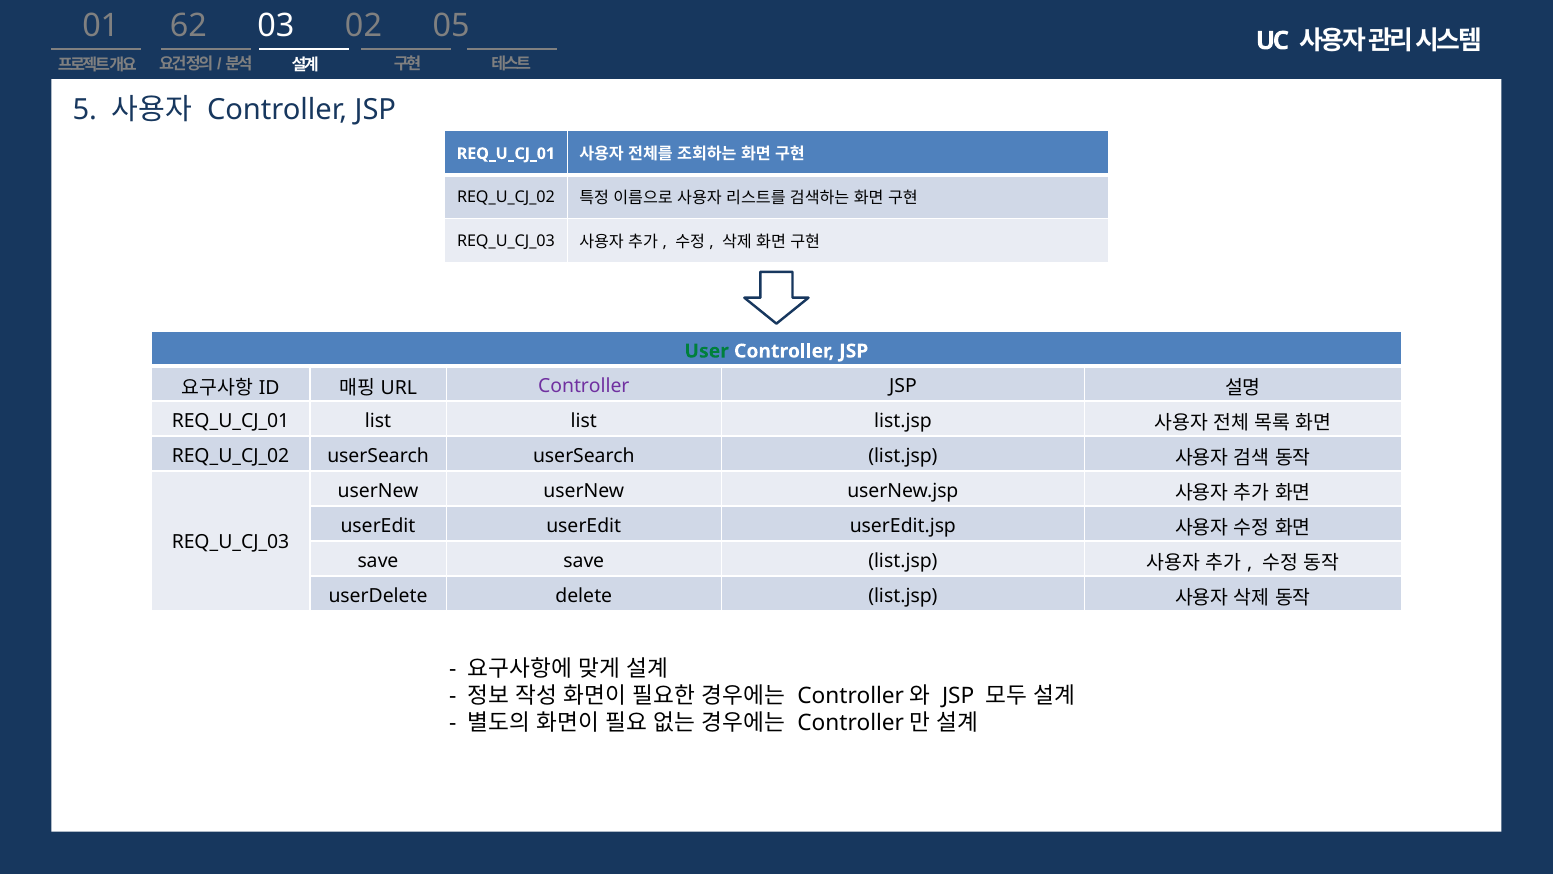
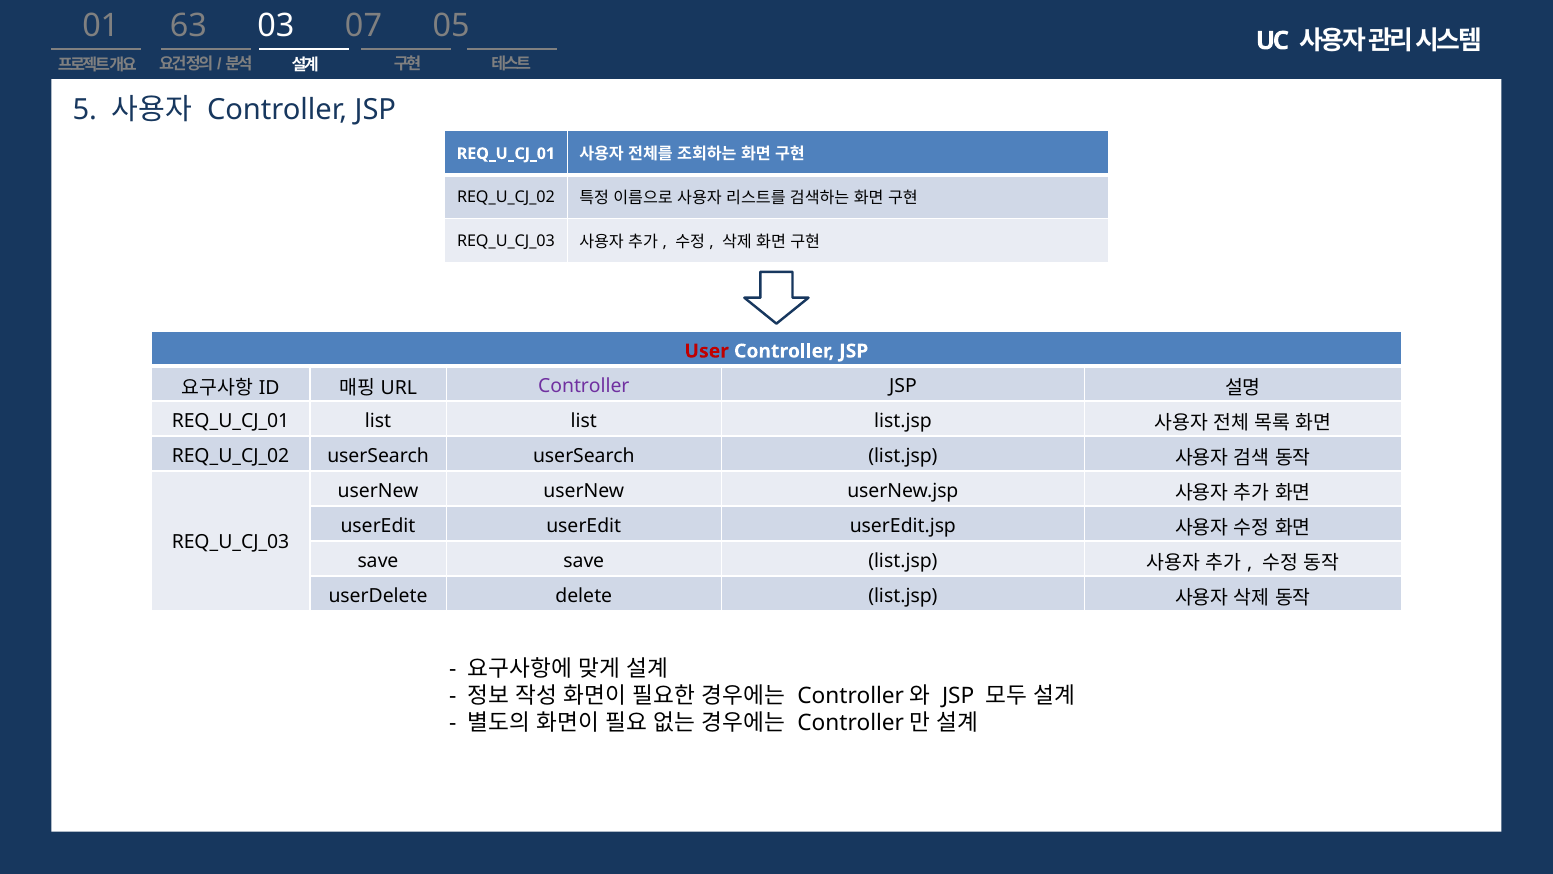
62: 62 -> 63
02: 02 -> 07
User colour: green -> red
